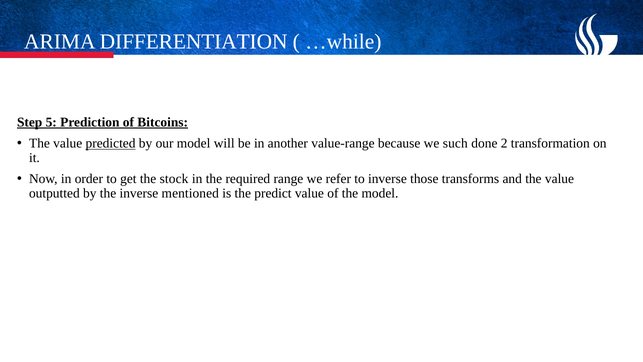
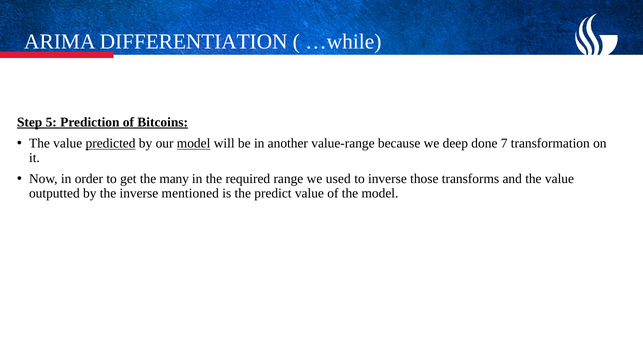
model at (194, 143) underline: none -> present
such: such -> deep
2: 2 -> 7
stock: stock -> many
refer: refer -> used
